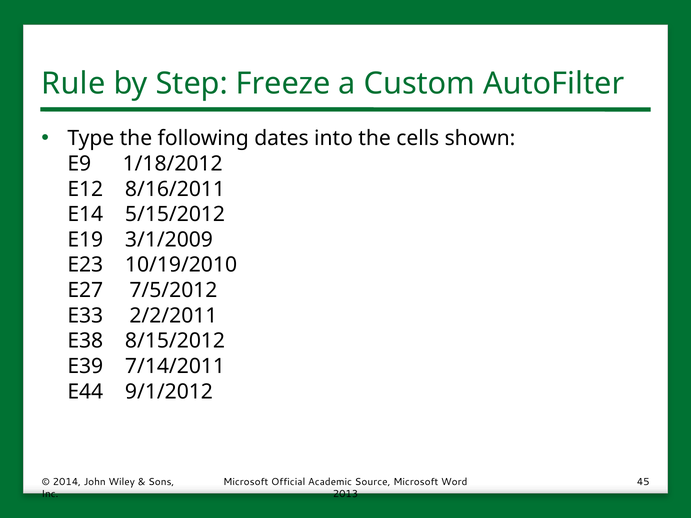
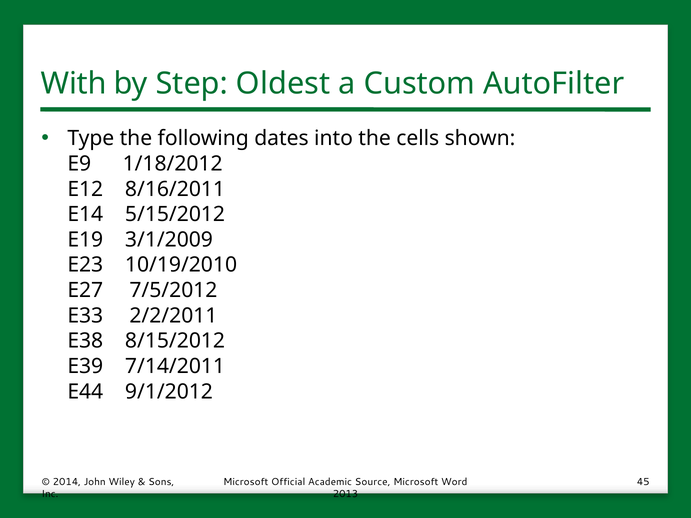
Rule: Rule -> With
Freeze: Freeze -> Oldest
